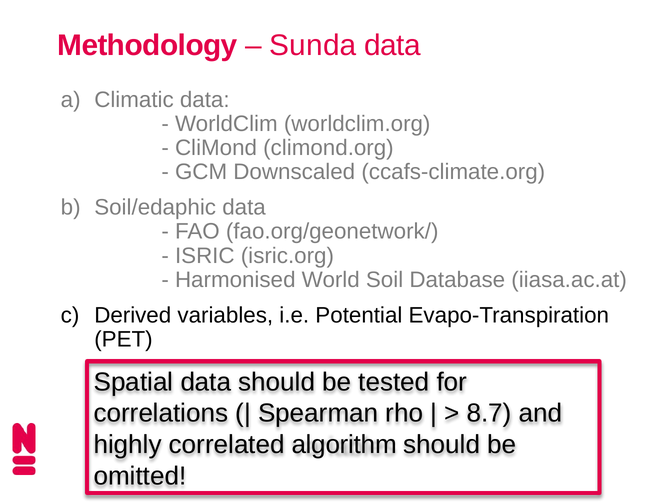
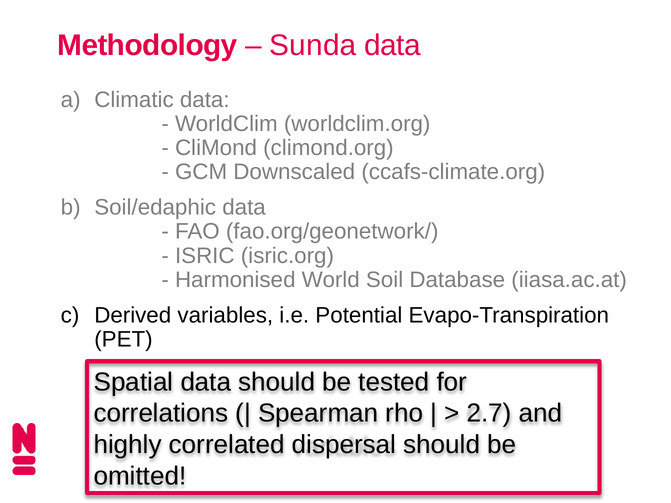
8.7: 8.7 -> 2.7
algorithm: algorithm -> dispersal
